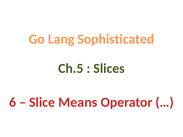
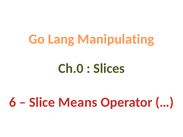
Sophisticated: Sophisticated -> Manipulating
Ch.5: Ch.5 -> Ch.0
